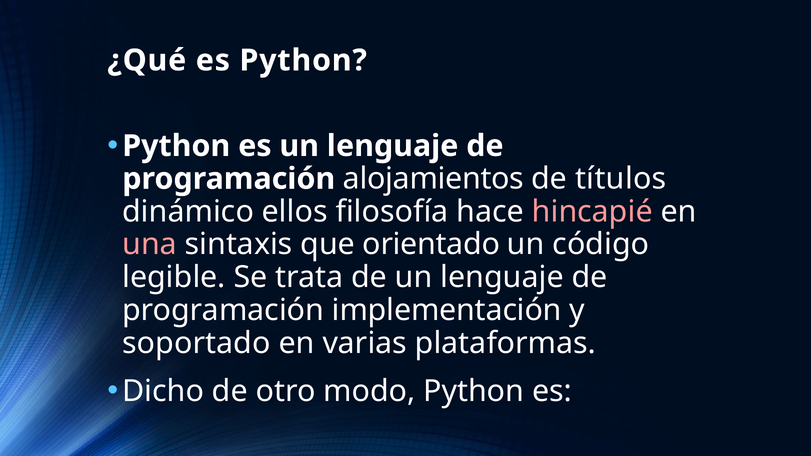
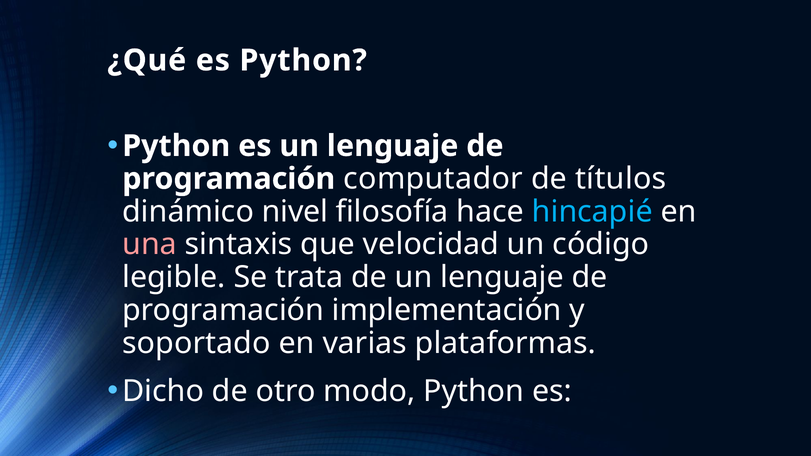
alojamientos: alojamientos -> computador
ellos: ellos -> nivel
hincapié colour: pink -> light blue
orientado: orientado -> velocidad
